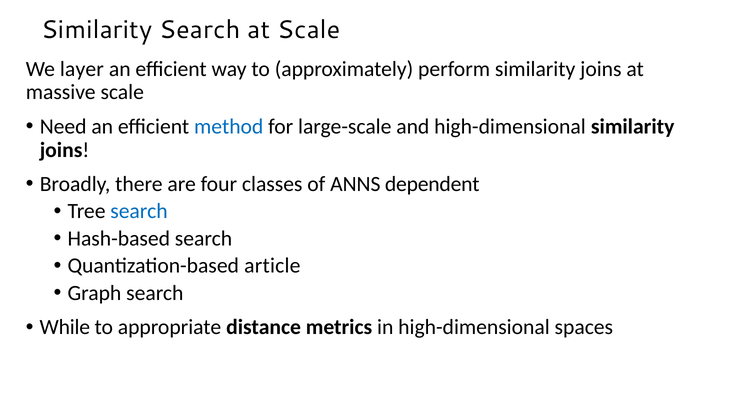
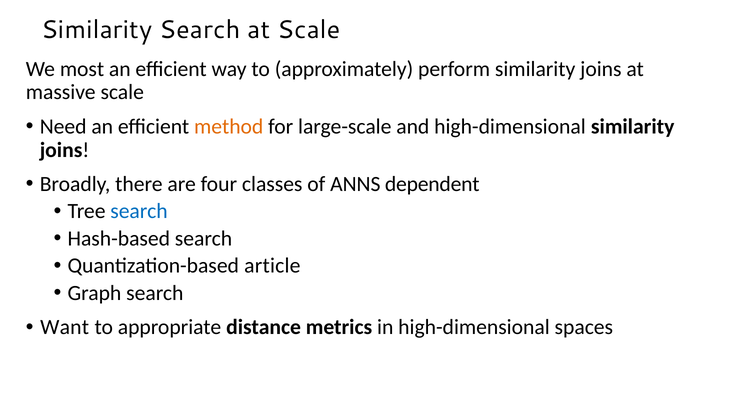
layer: layer -> most
method colour: blue -> orange
While: While -> Want
